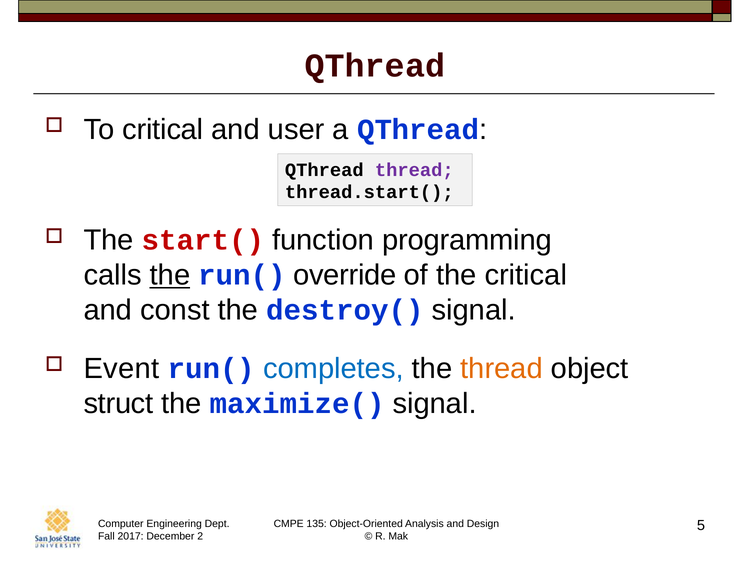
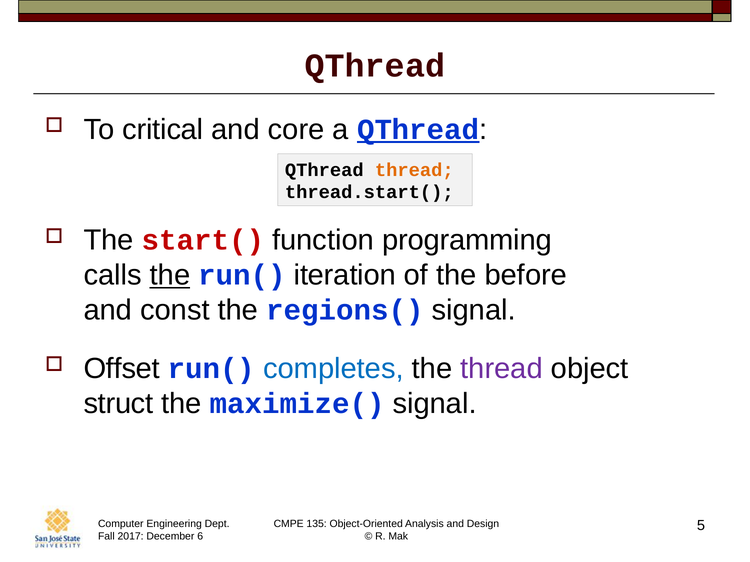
user: user -> core
QThread at (418, 130) underline: none -> present
thread at (414, 170) colour: purple -> orange
override: override -> iteration
the critical: critical -> before
destroy(: destroy( -> regions(
Event: Event -> Offset
thread at (502, 369) colour: orange -> purple
2: 2 -> 6
